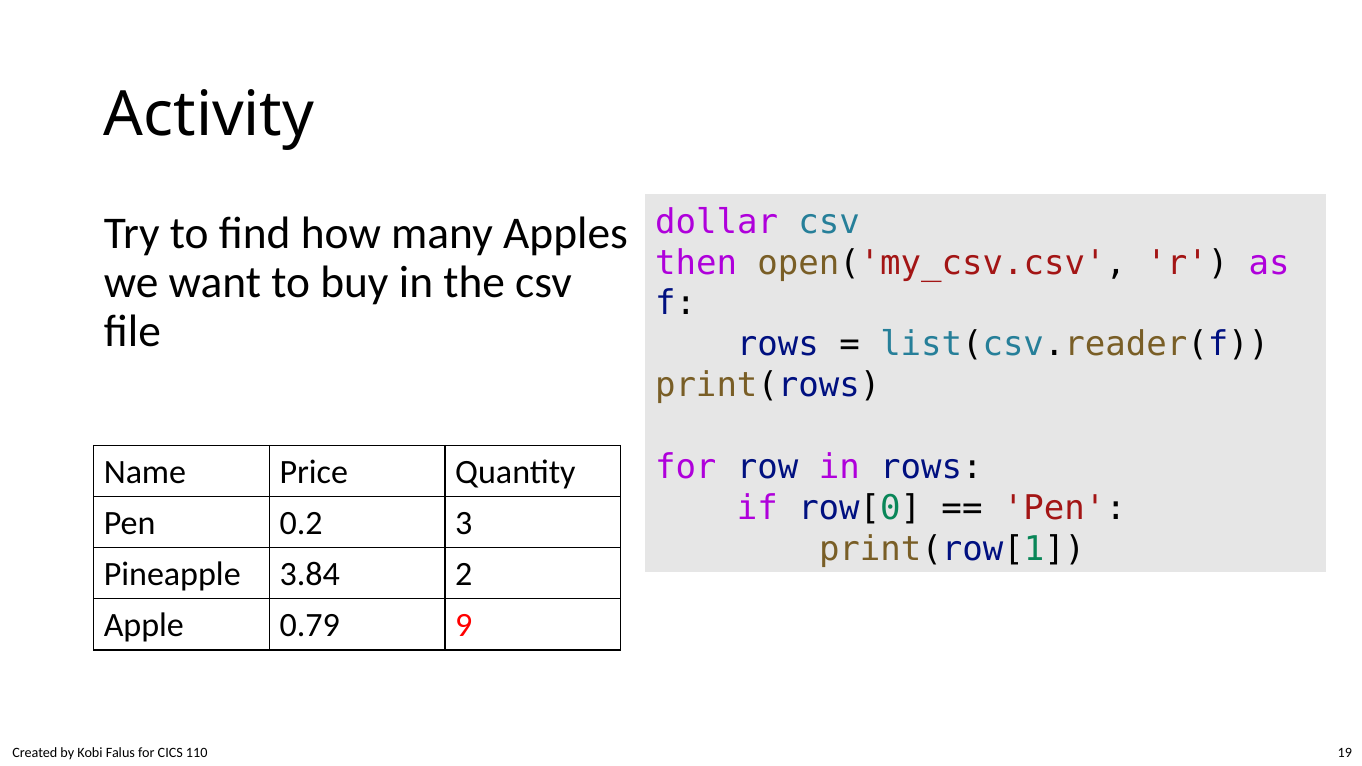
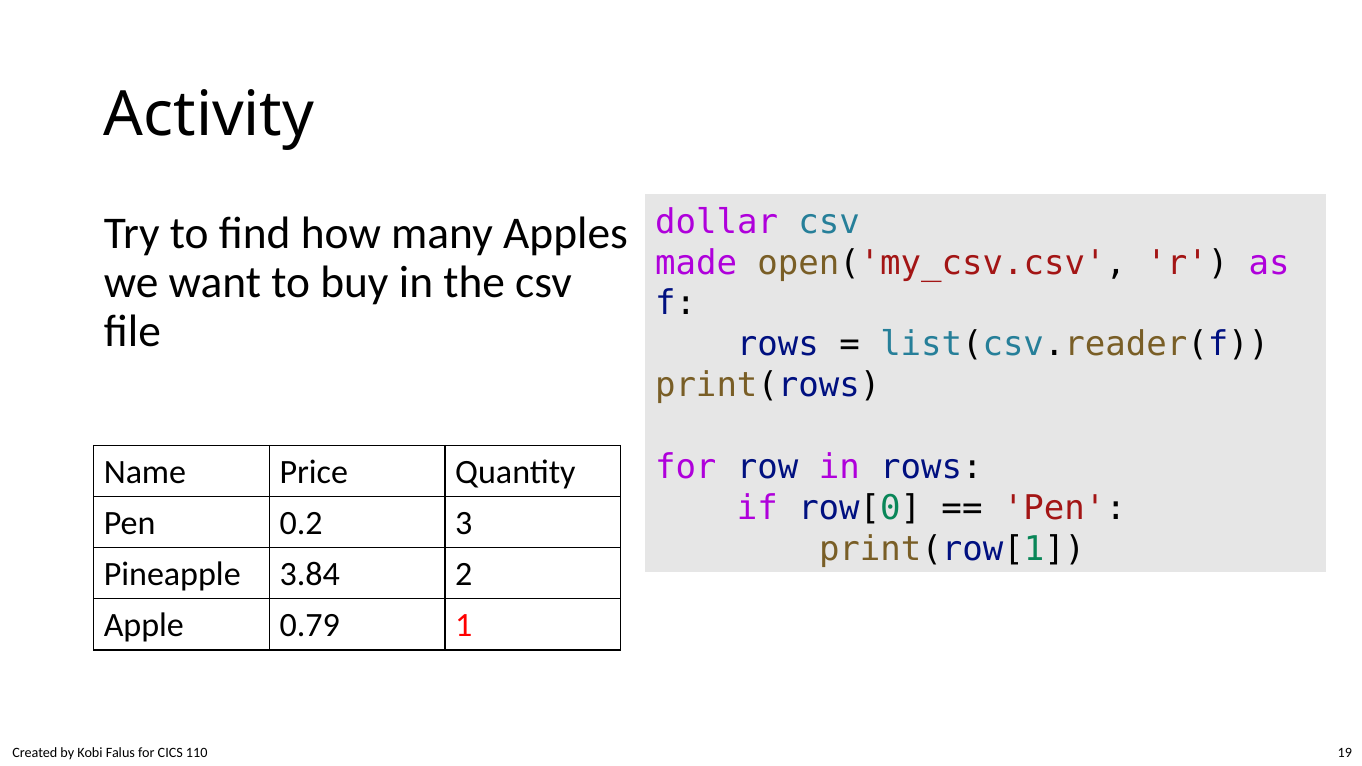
then: then -> made
9: 9 -> 1
